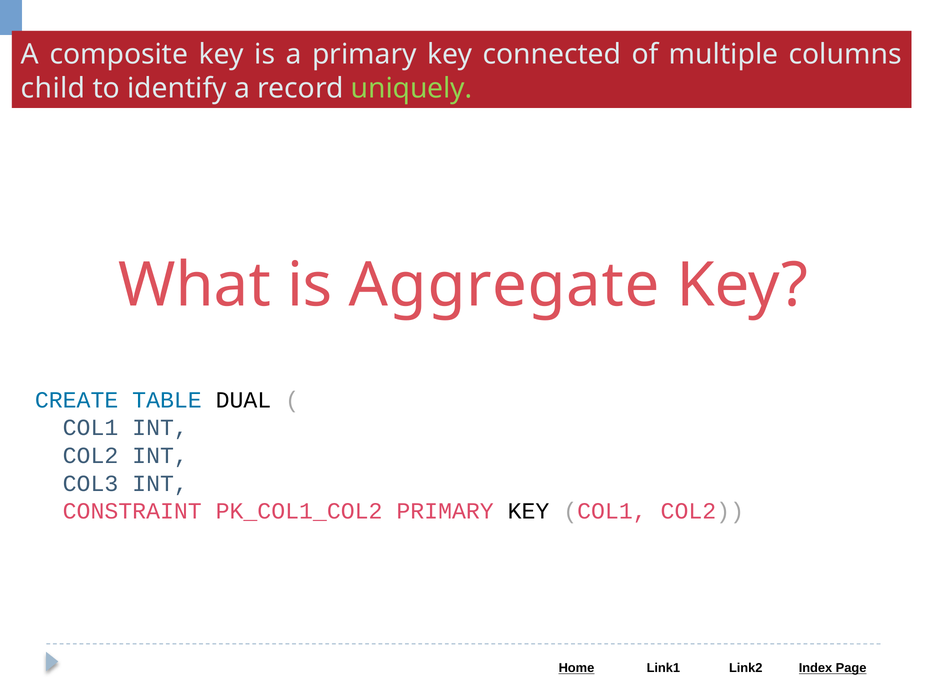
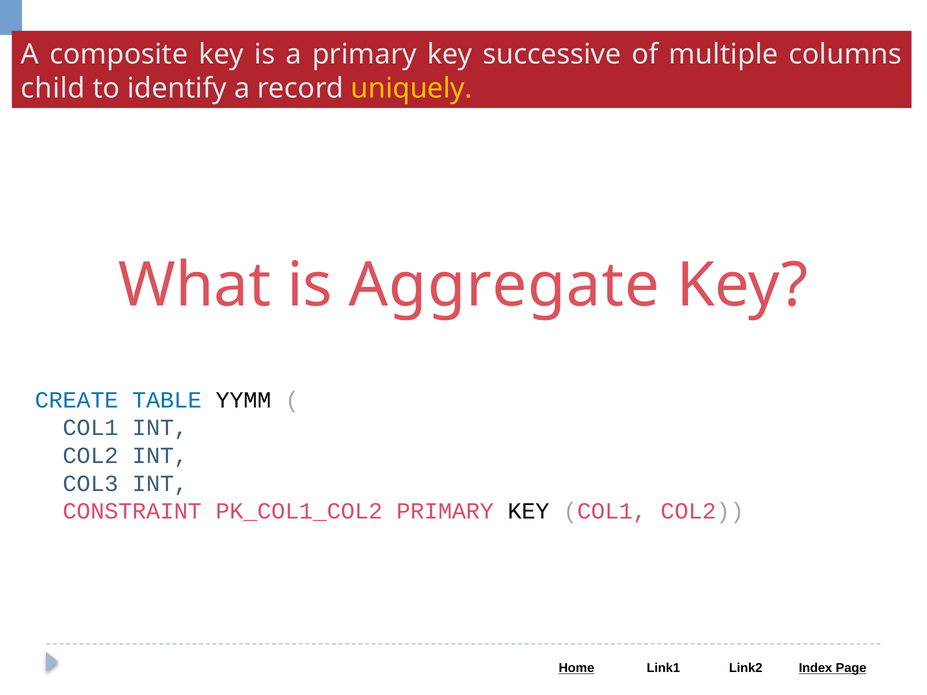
connected: connected -> successive
uniquely colour: light green -> yellow
DUAL: DUAL -> YYMM
